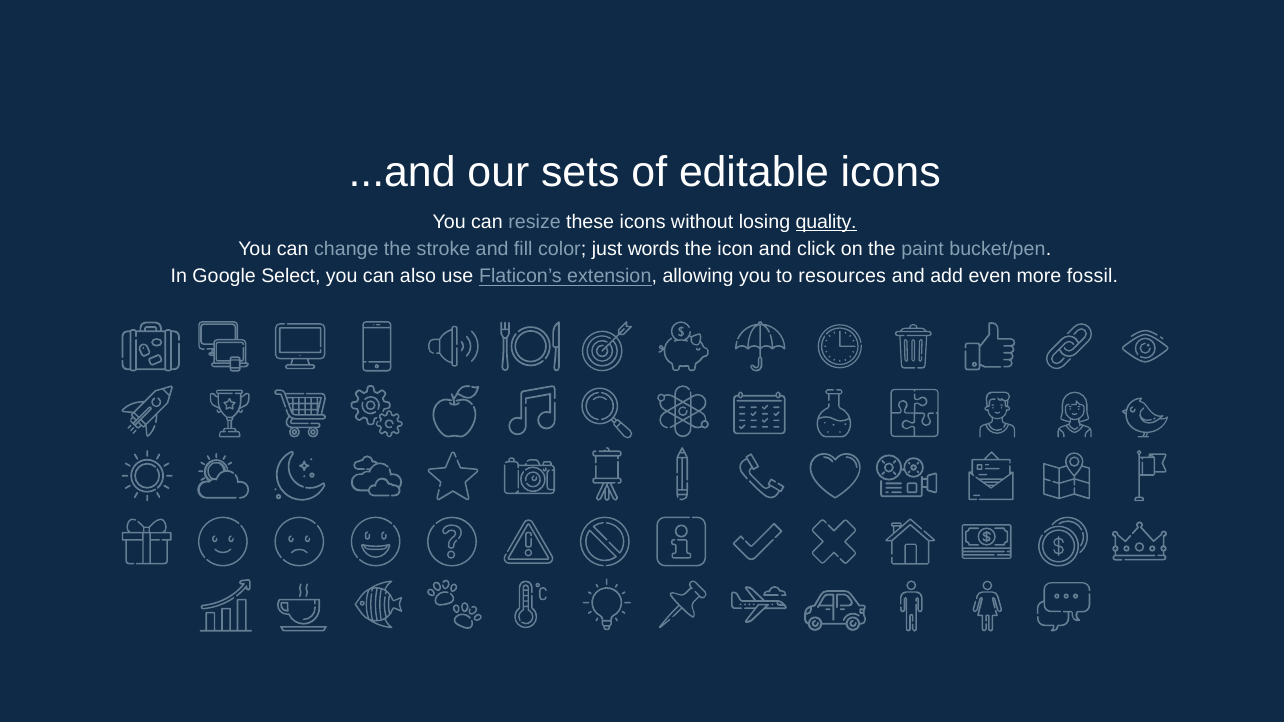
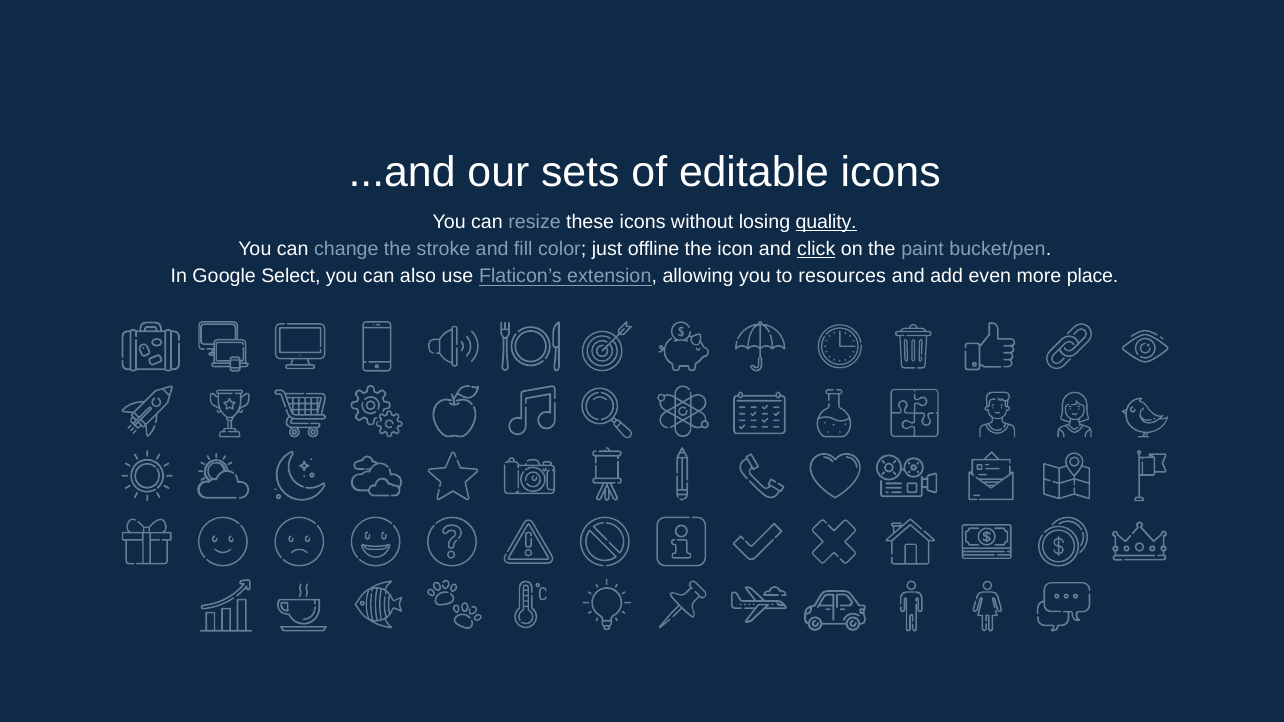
words: words -> offline
click underline: none -> present
fossil: fossil -> place
